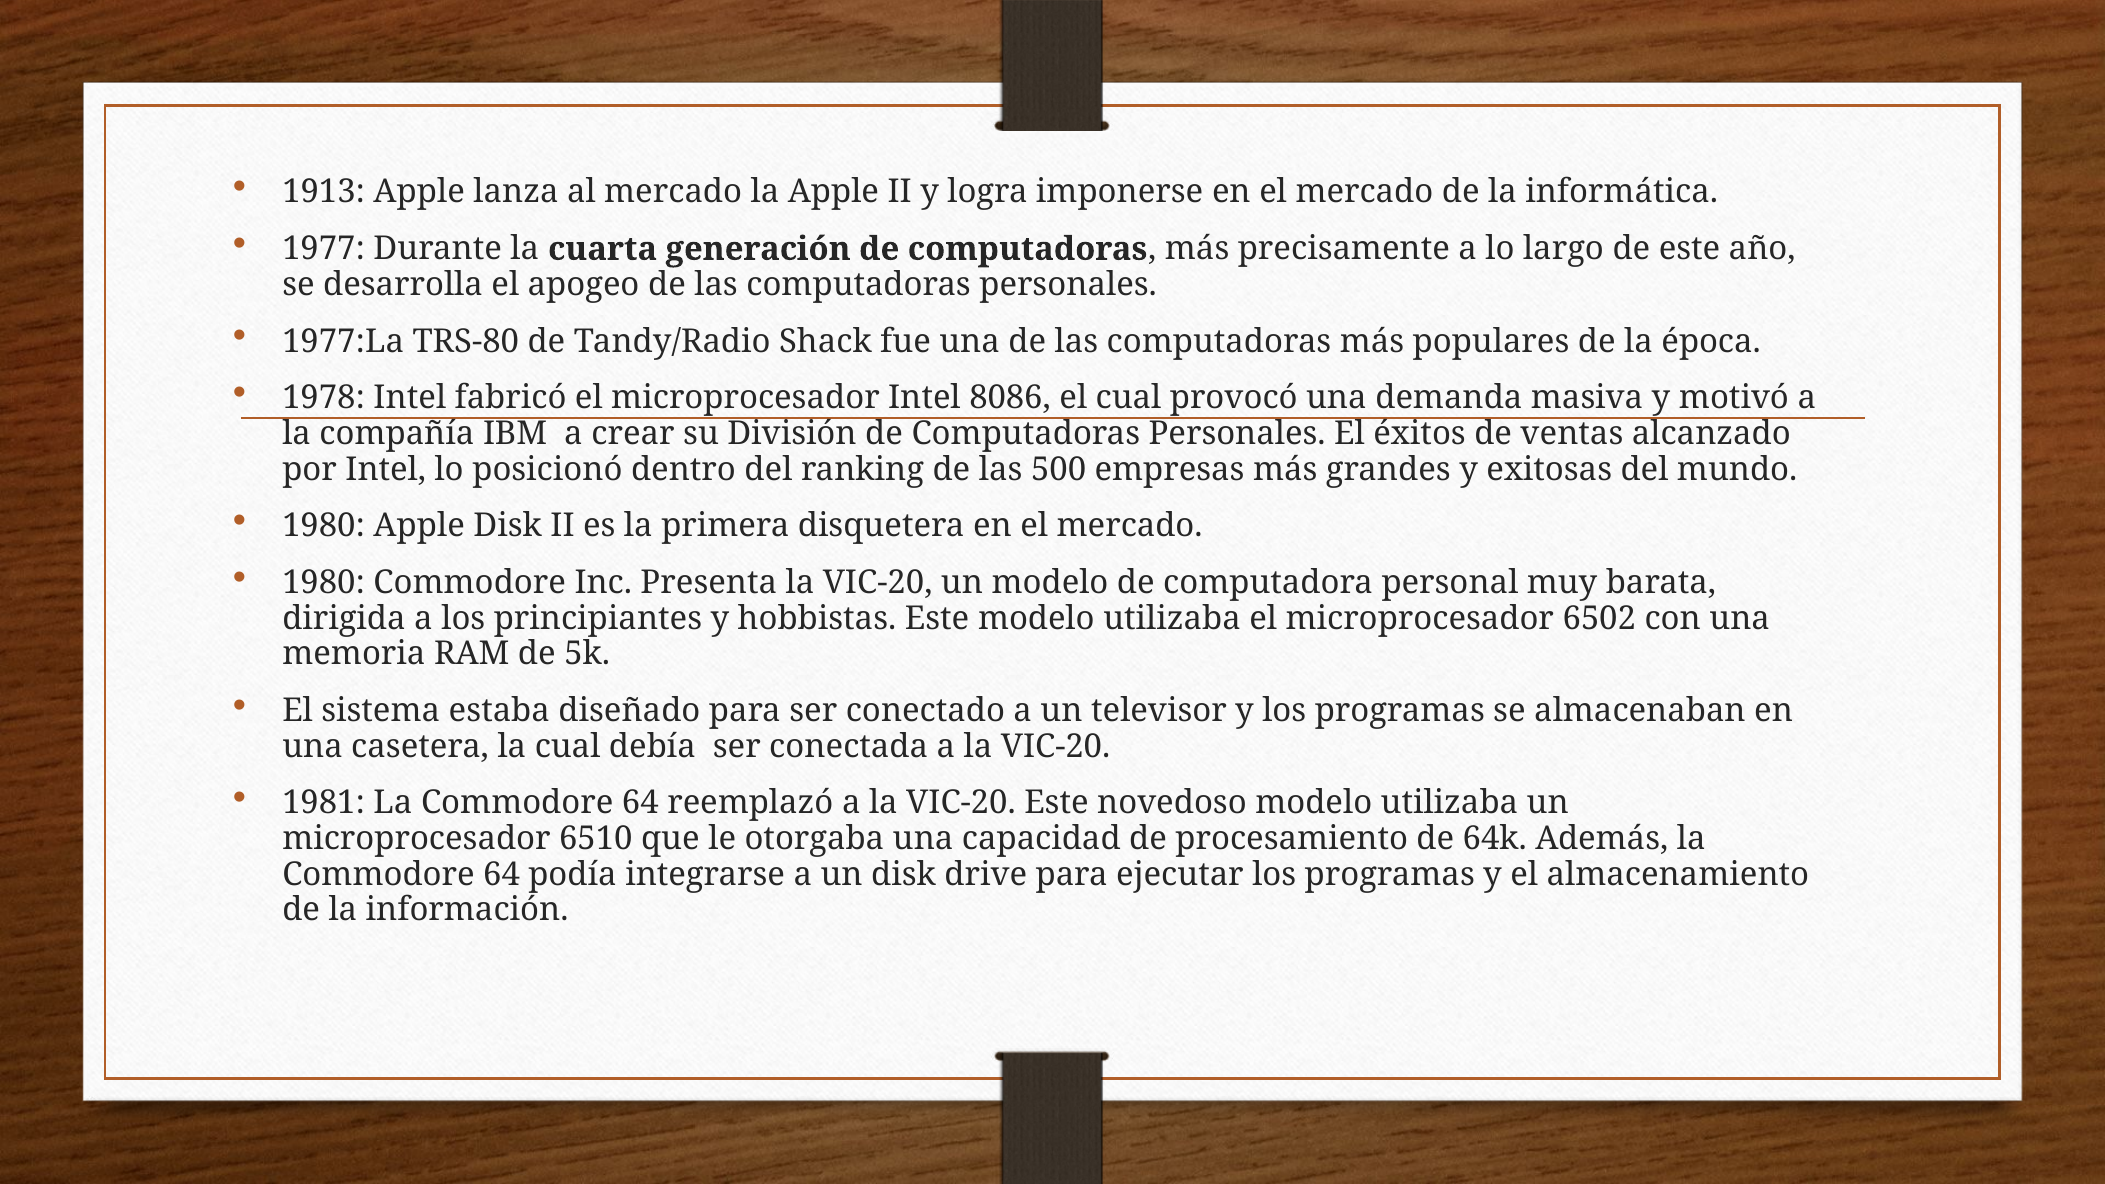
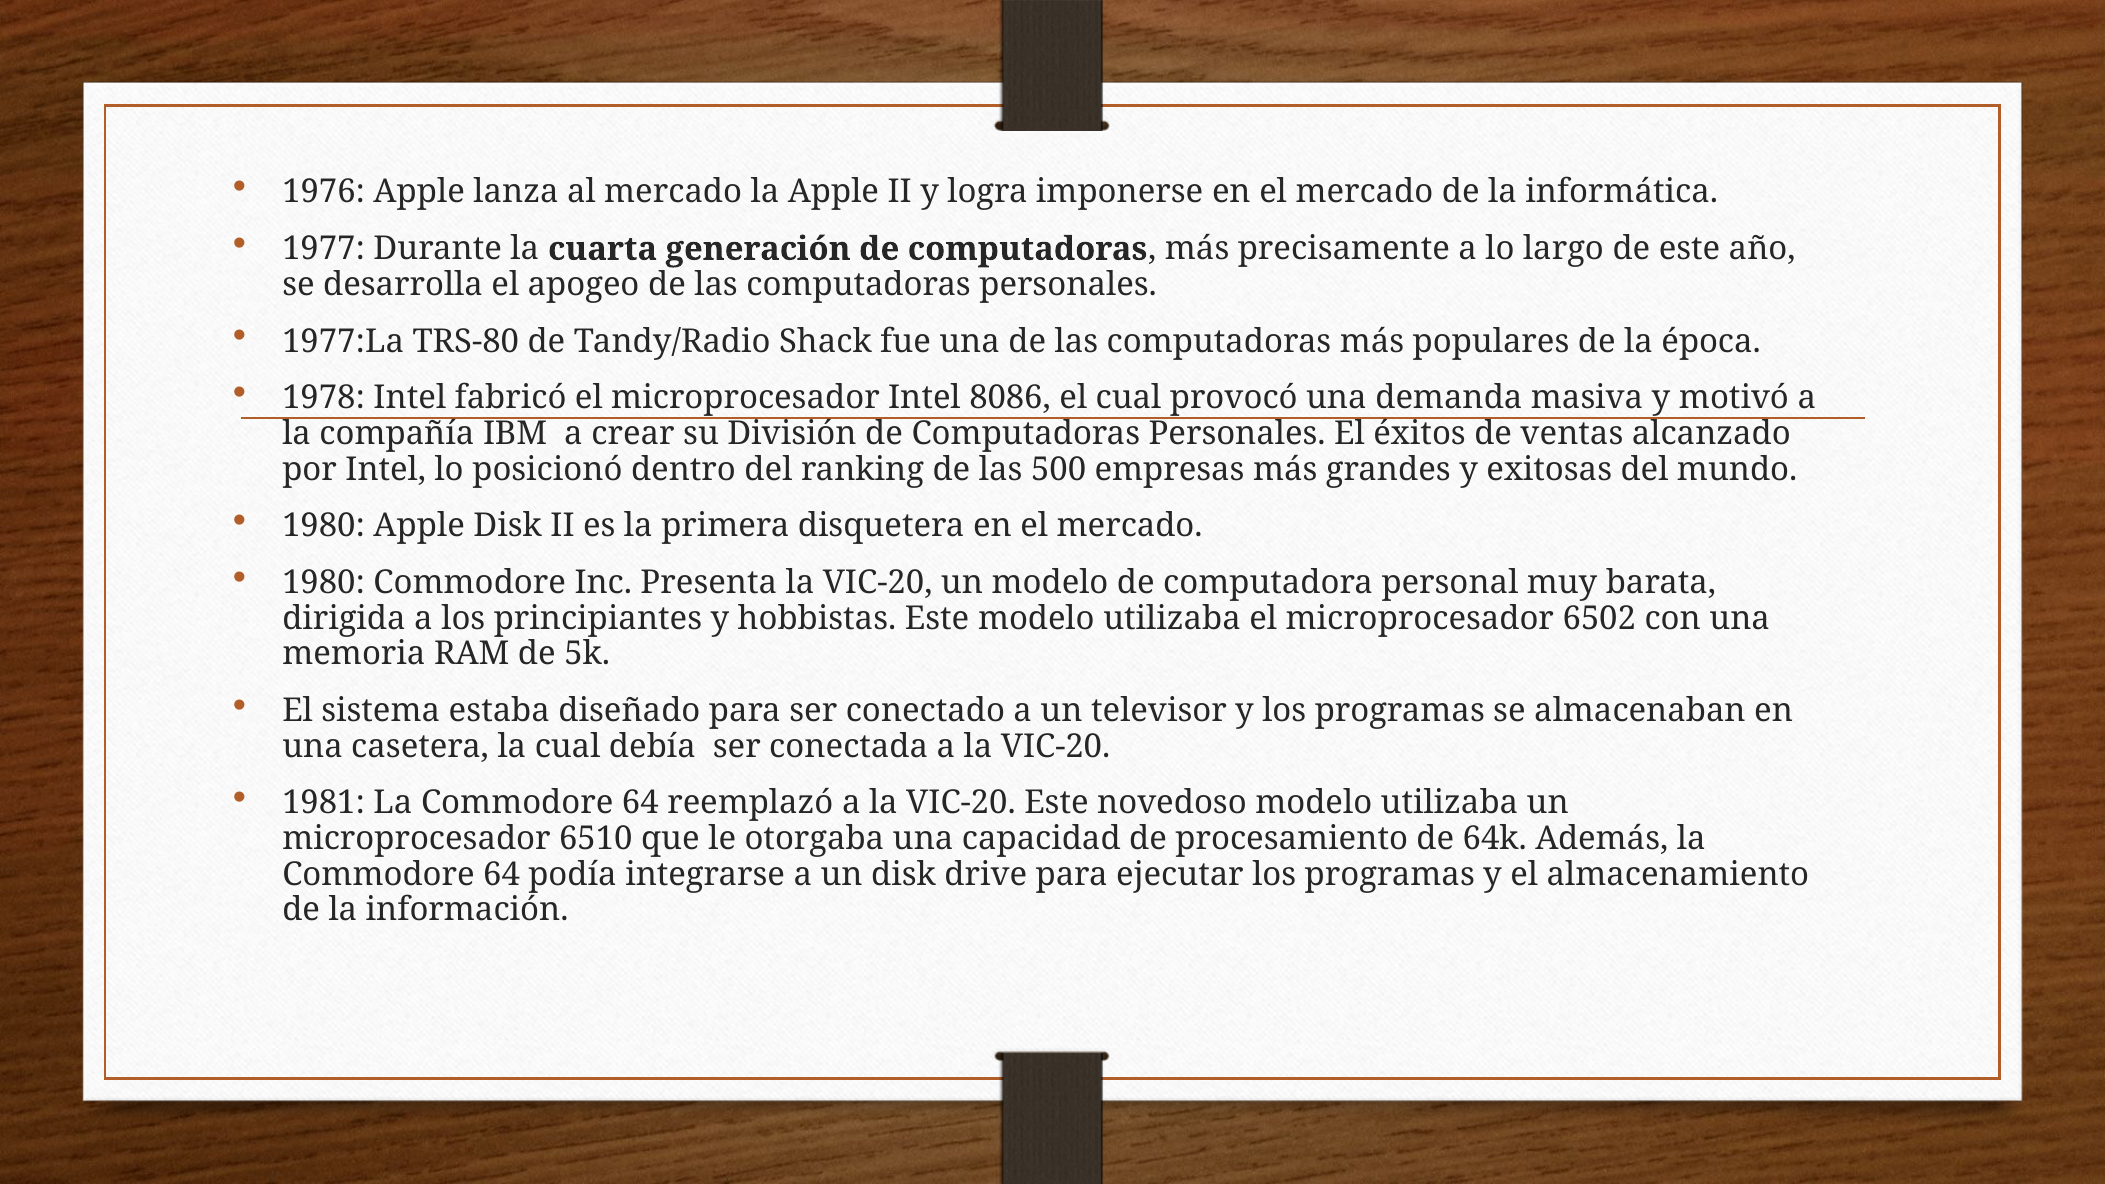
1913: 1913 -> 1976
